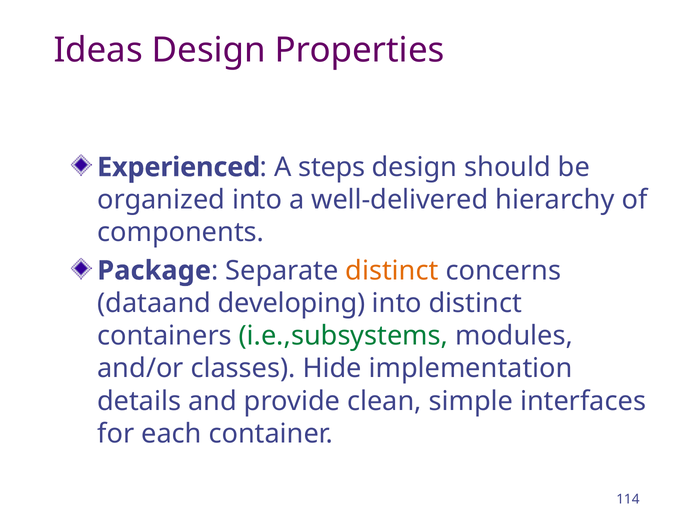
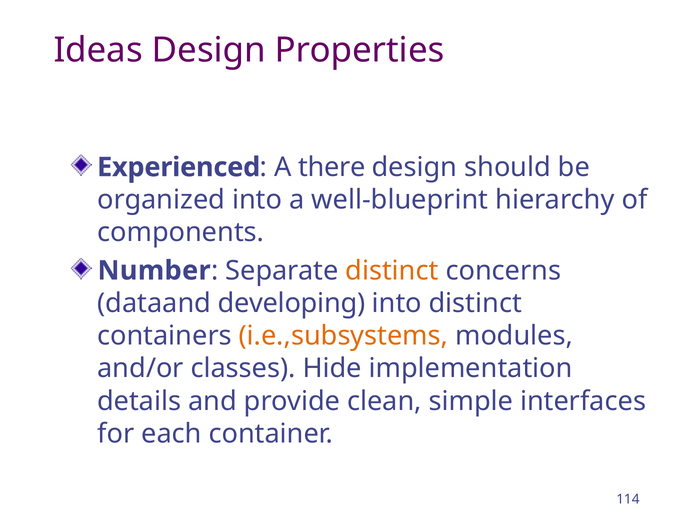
steps: steps -> there
well-delivered: well-delivered -> well-blueprint
Package: Package -> Number
i.e.,subsystems colour: green -> orange
